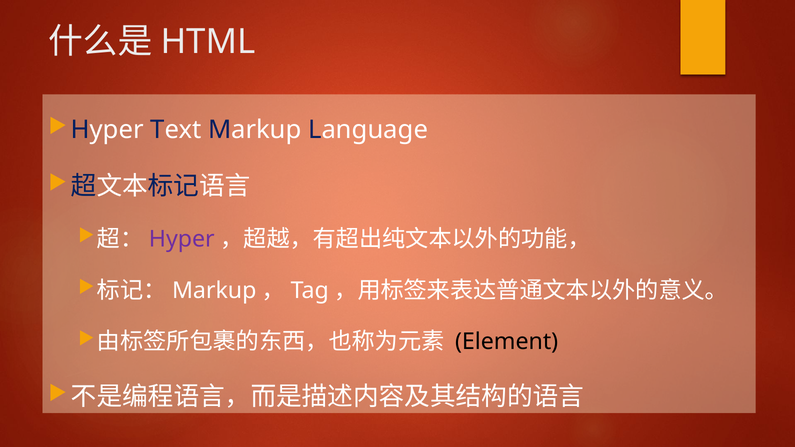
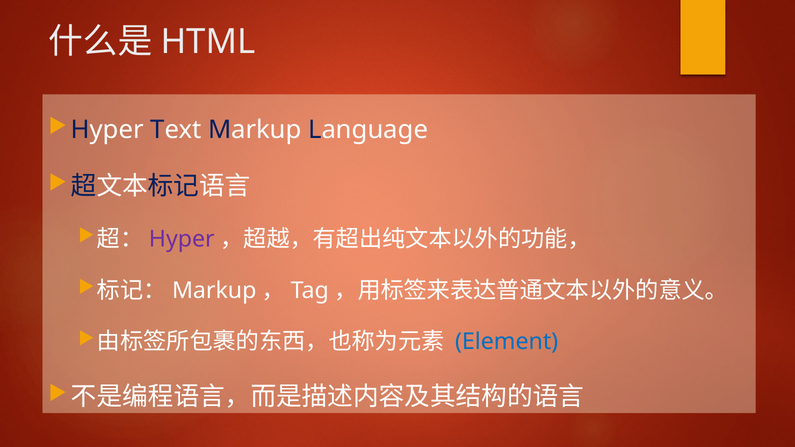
Element colour: black -> blue
